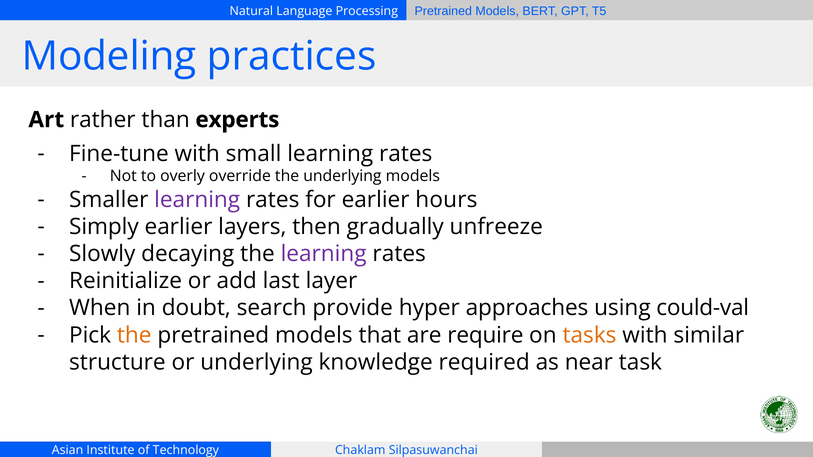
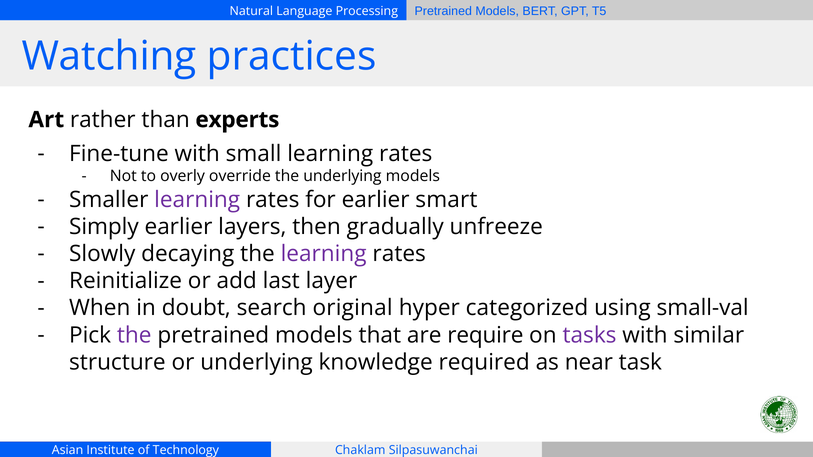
Modeling: Modeling -> Watching
hours: hours -> smart
provide: provide -> original
approaches: approaches -> categorized
could-val: could-val -> small-val
the at (134, 335) colour: orange -> purple
tasks colour: orange -> purple
